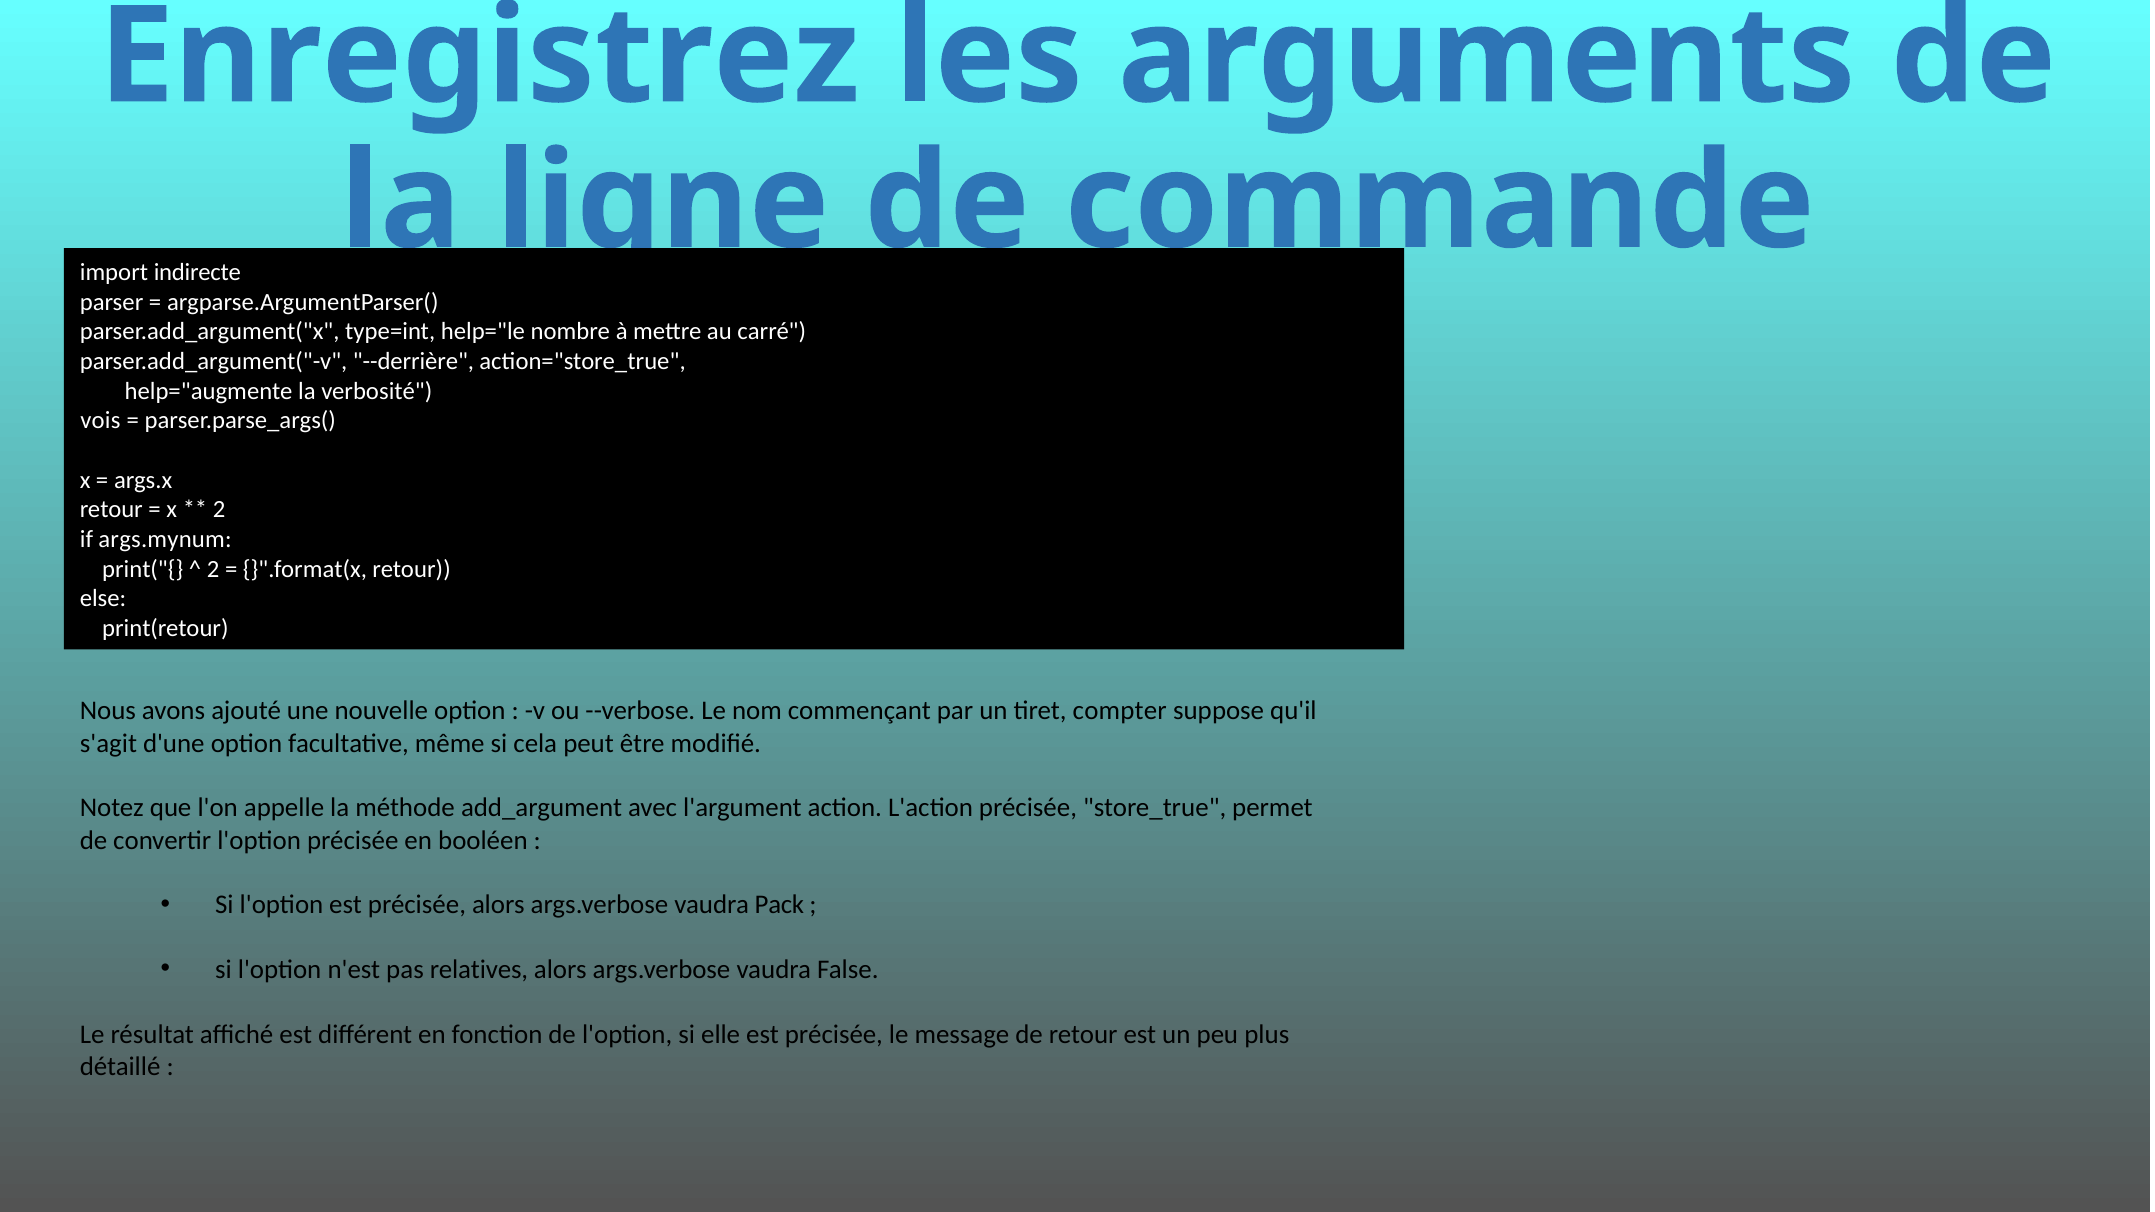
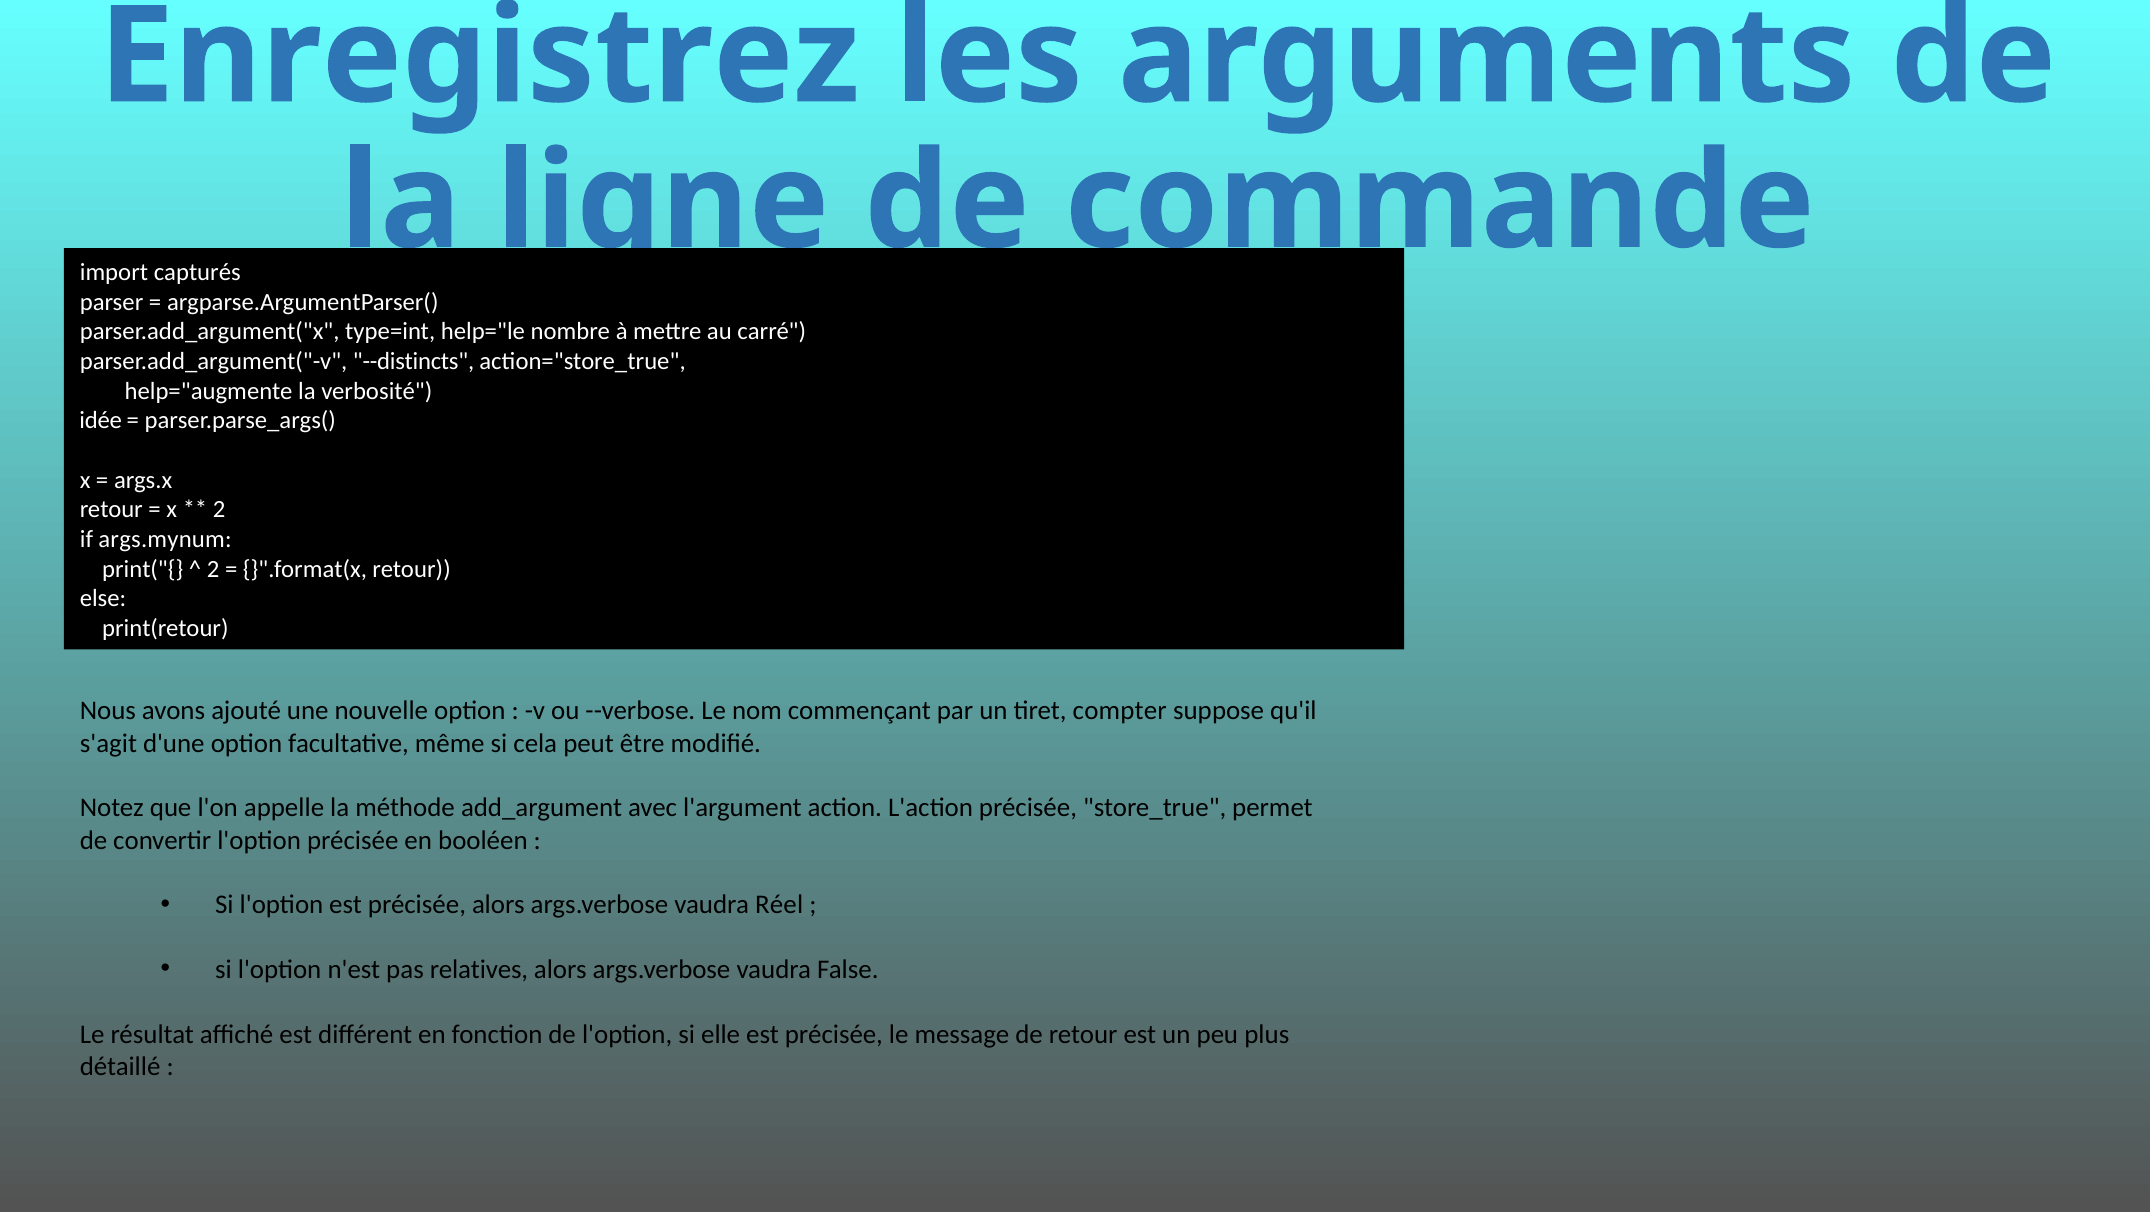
indirecte: indirecte -> capturés
--derrière: --derrière -> --distincts
vois: vois -> idée
Pack: Pack -> Réel
